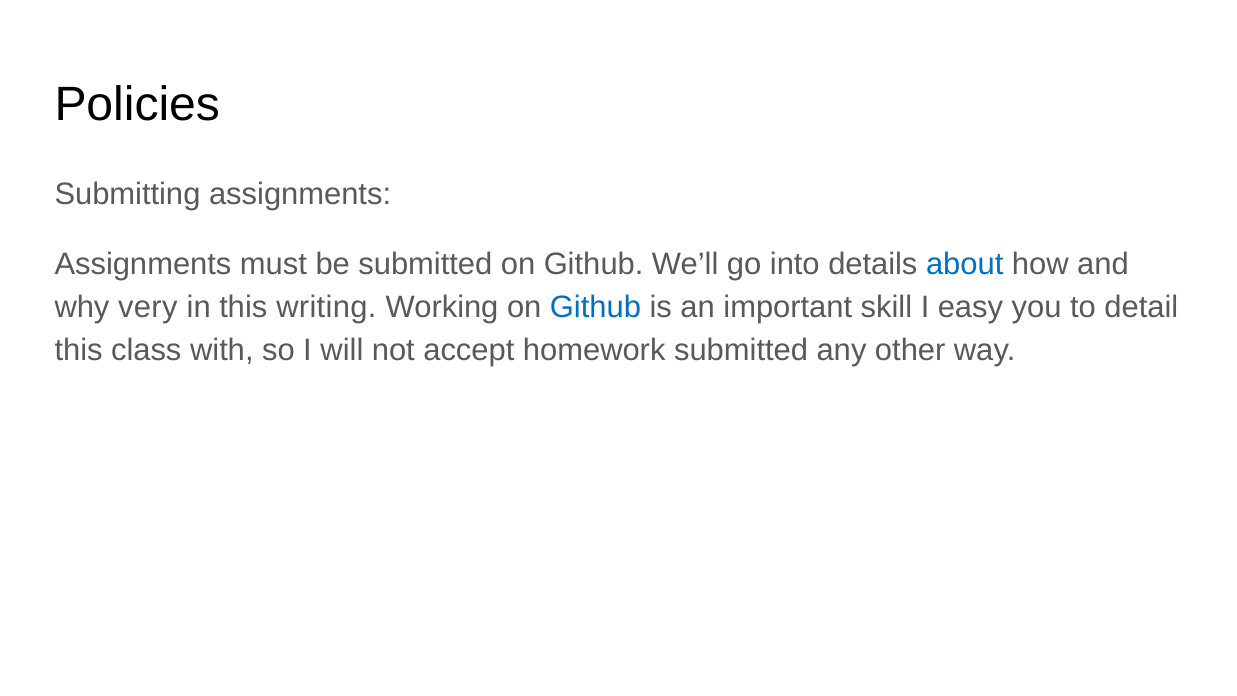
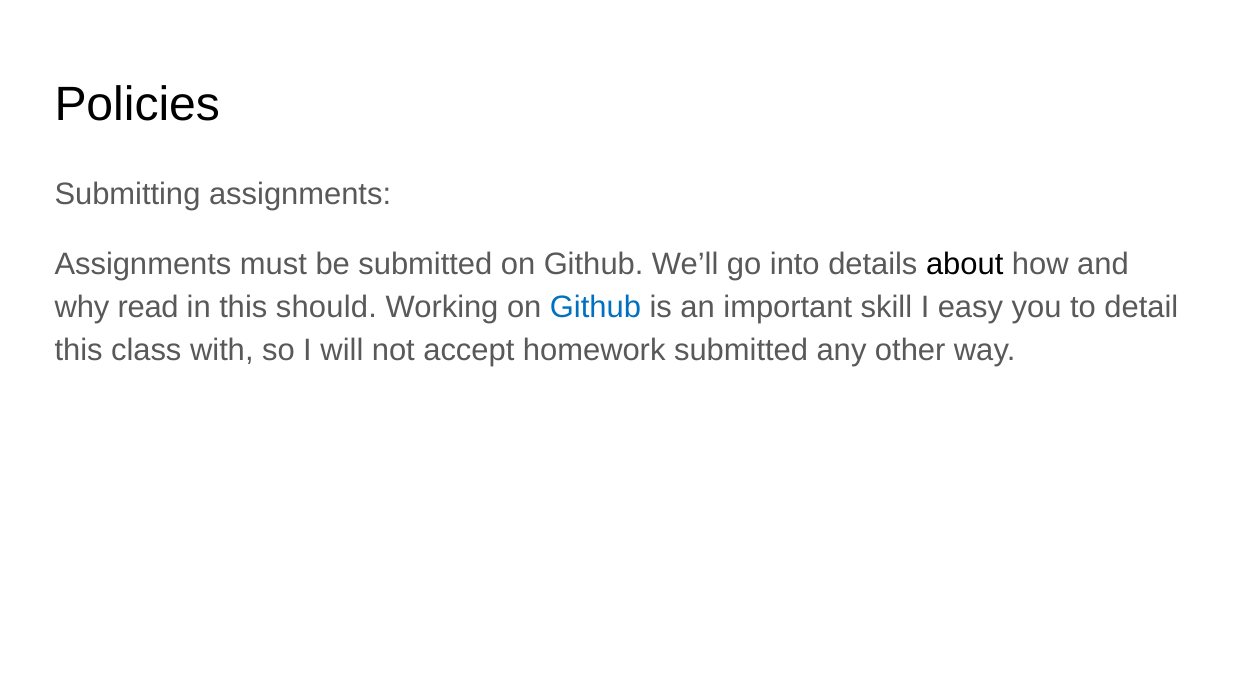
about colour: blue -> black
very: very -> read
writing: writing -> should
